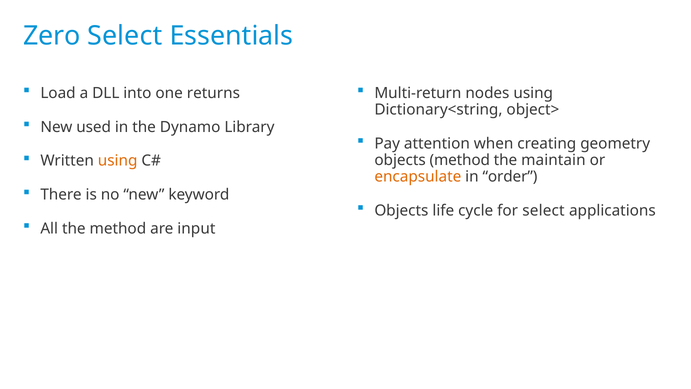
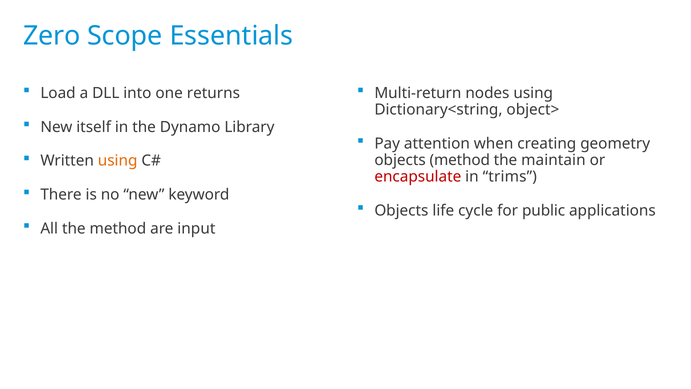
Zero Select: Select -> Scope
used: used -> itself
encapsulate colour: orange -> red
order: order -> trims
for select: select -> public
